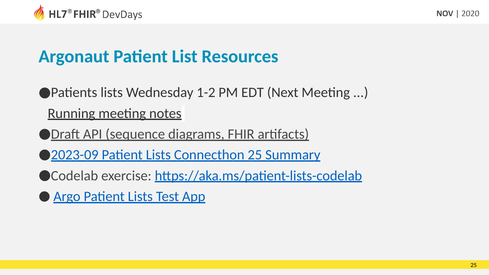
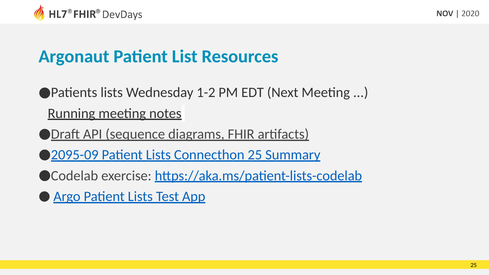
2023-09: 2023-09 -> 2095-09
